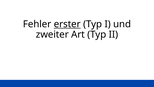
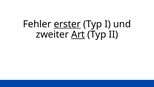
Art underline: none -> present
